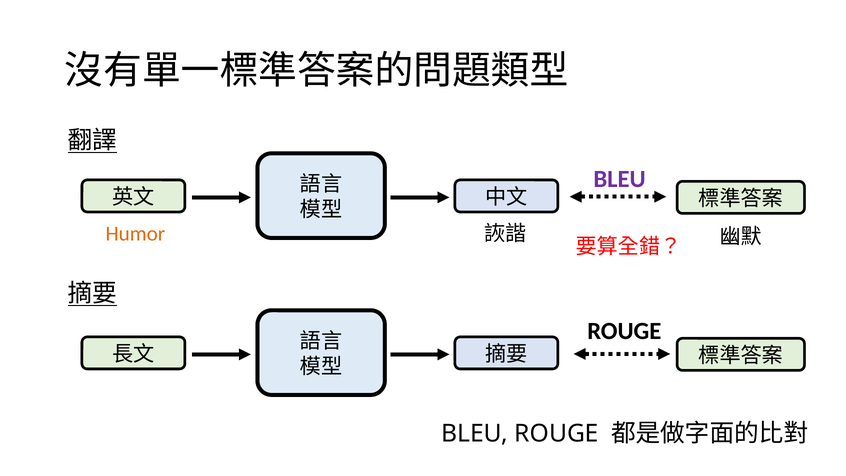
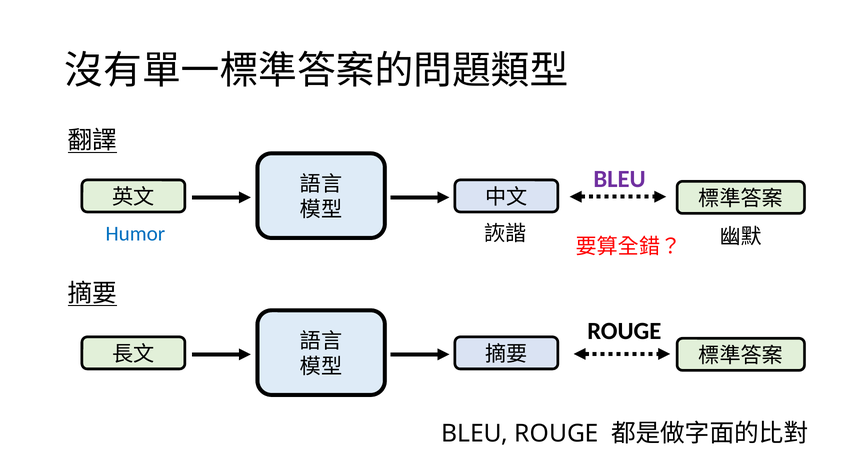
Humor colour: orange -> blue
